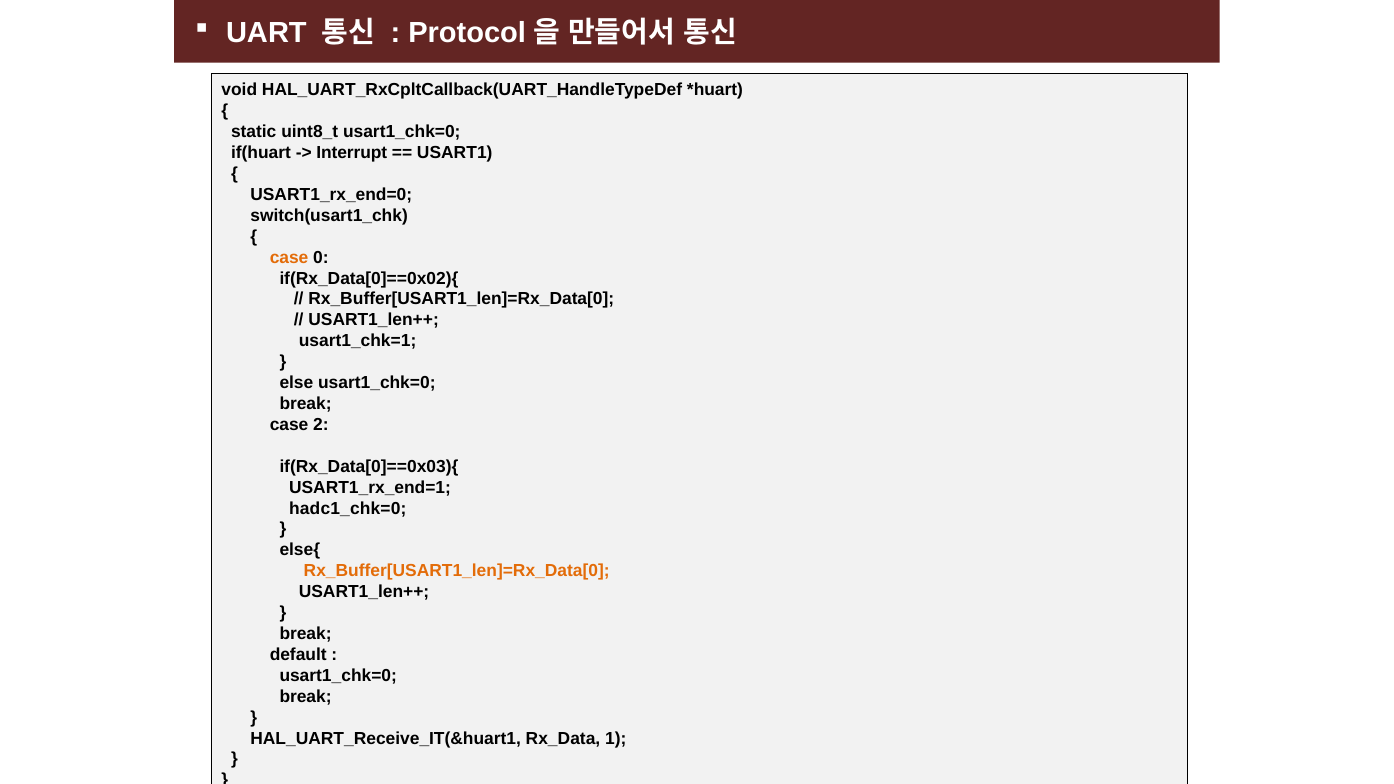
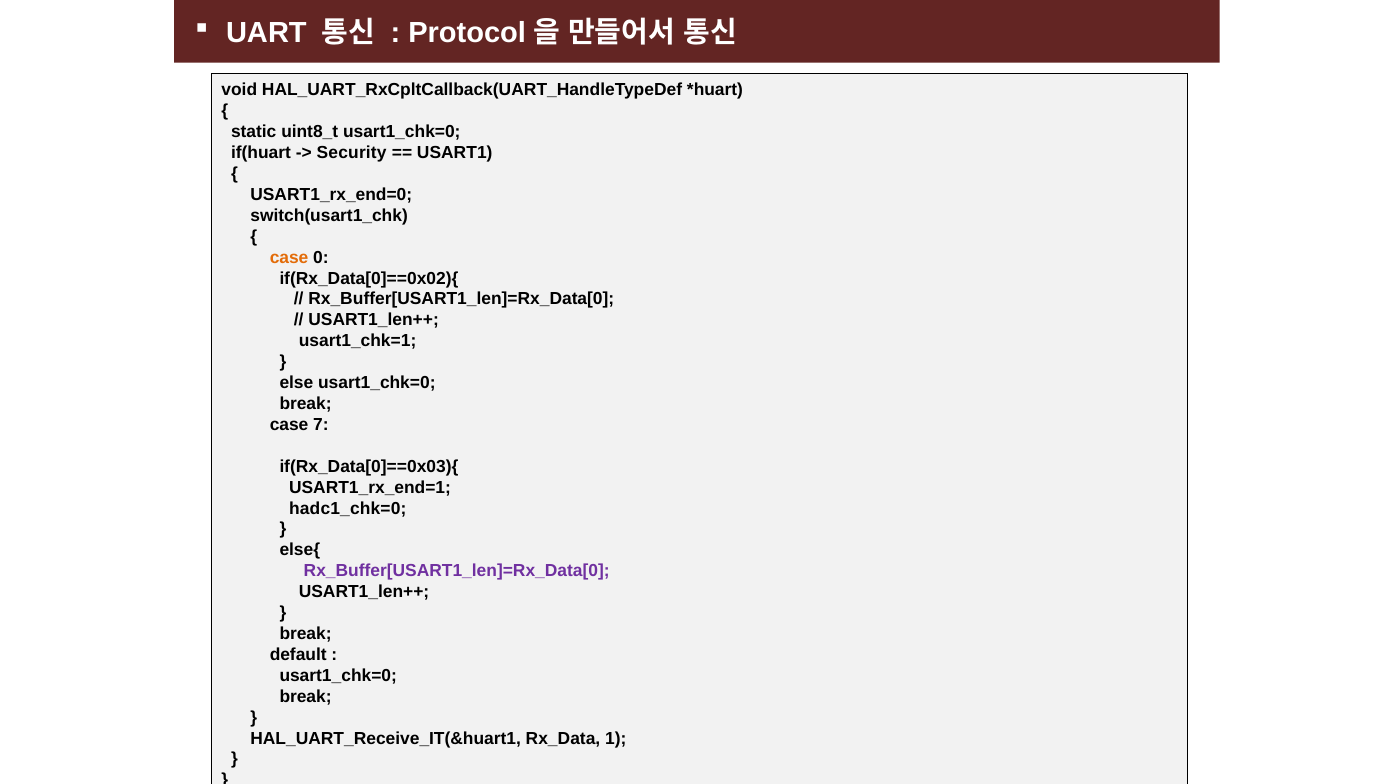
Interrupt: Interrupt -> Security
2: 2 -> 7
Rx_Buffer[USART1_len]=Rx_Data[0 at (457, 571) colour: orange -> purple
